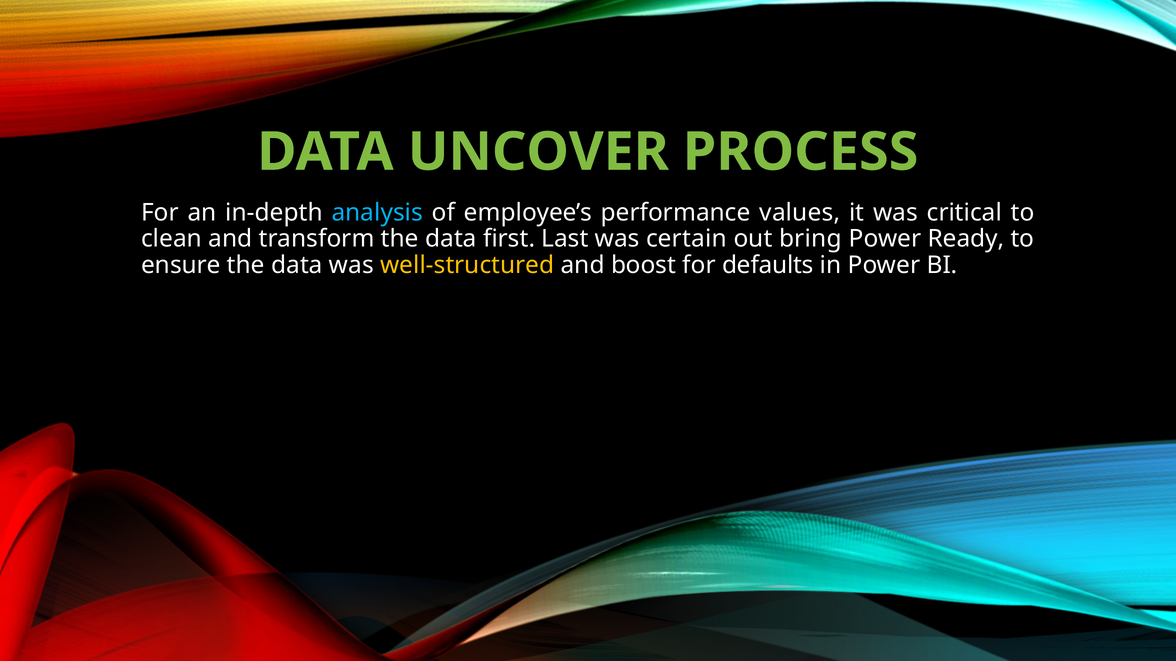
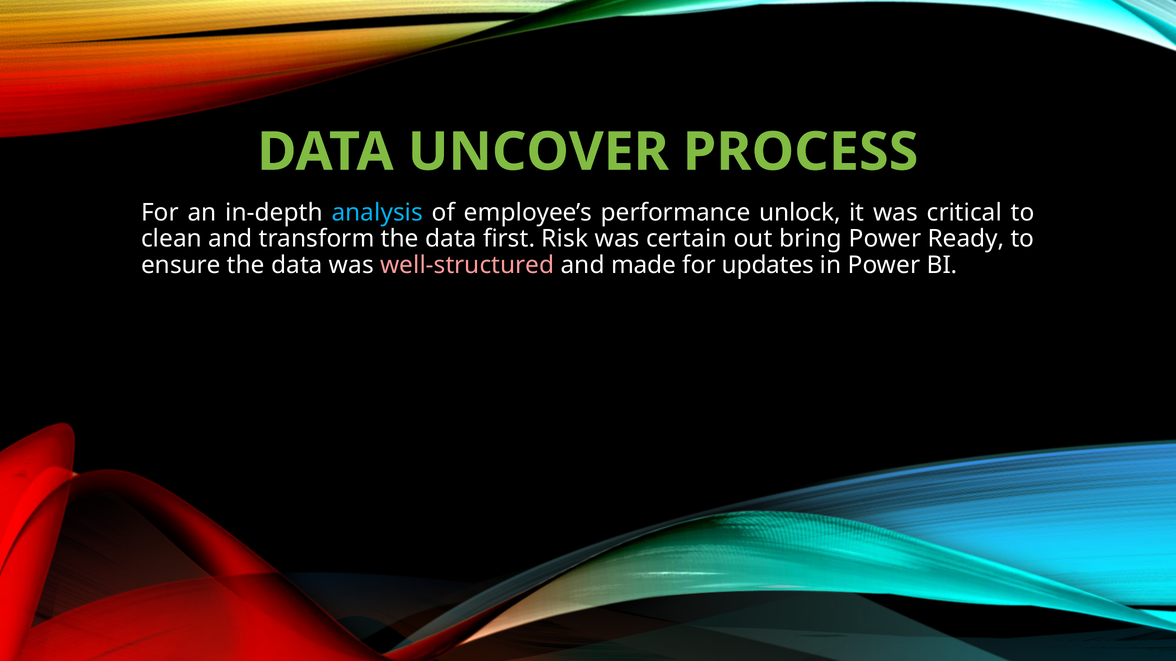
values: values -> unlock
Last: Last -> Risk
well-structured colour: yellow -> pink
boost: boost -> made
defaults: defaults -> updates
